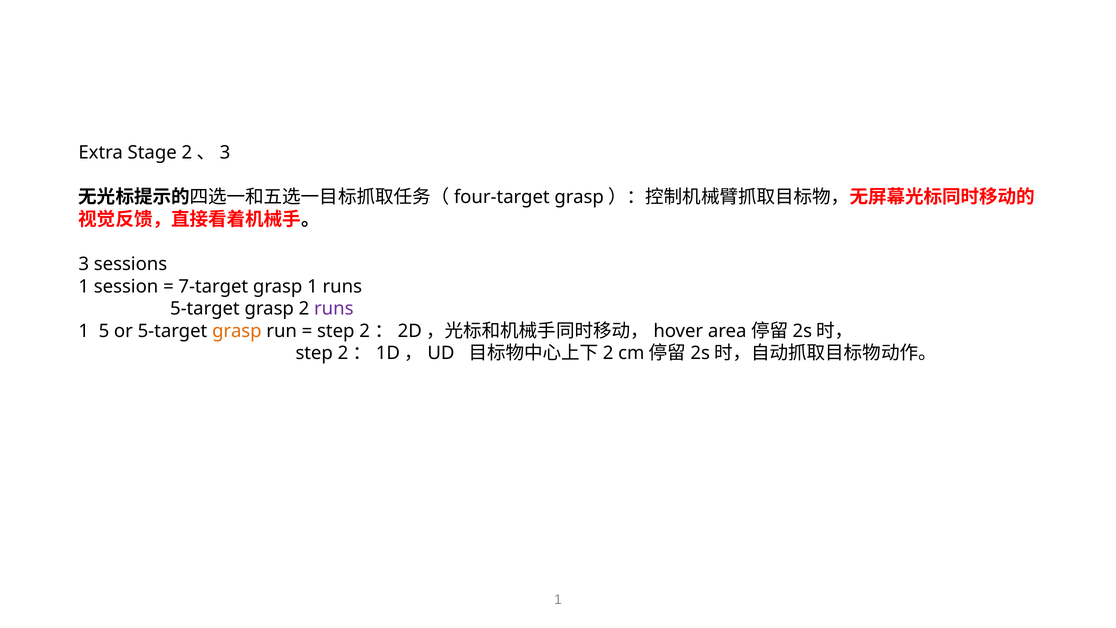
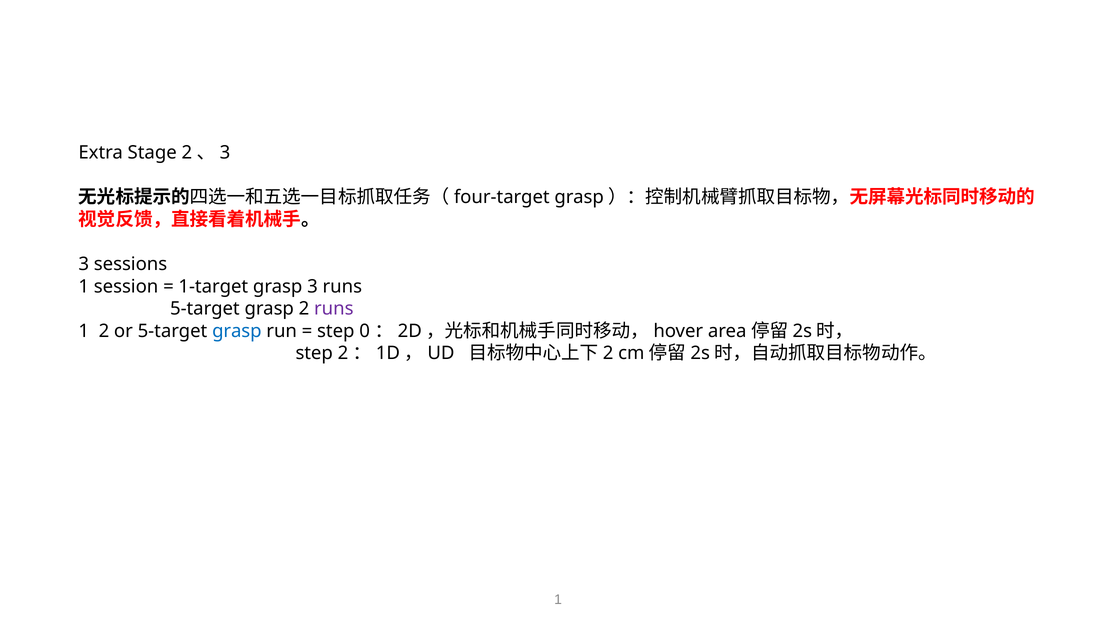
7-target: 7-target -> 1-target
grasp 1: 1 -> 3
1 5: 5 -> 2
grasp at (237, 331) colour: orange -> blue
step 2: 2 -> 0
